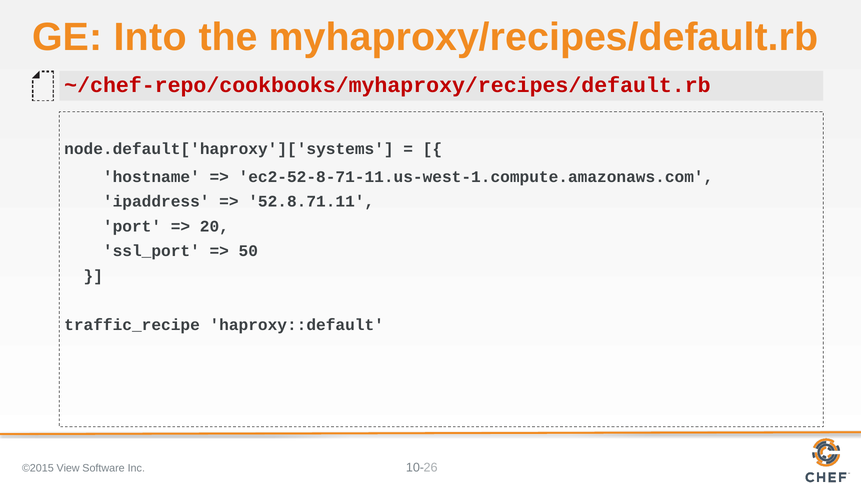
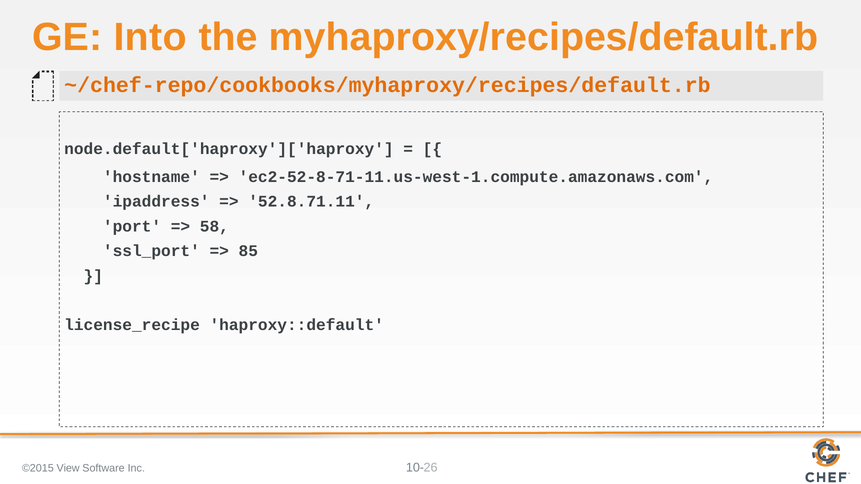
~/chef-repo/cookbooks/myhaproxy/recipes/default.rb colour: red -> orange
node.default['haproxy']['systems: node.default['haproxy']['systems -> node.default['haproxy']['haproxy
20: 20 -> 58
50: 50 -> 85
traffic_recipe: traffic_recipe -> license_recipe
